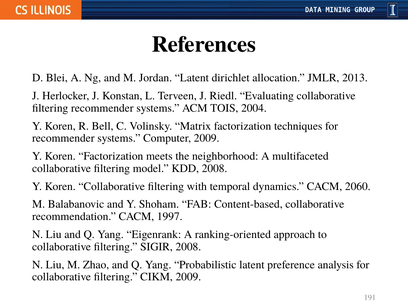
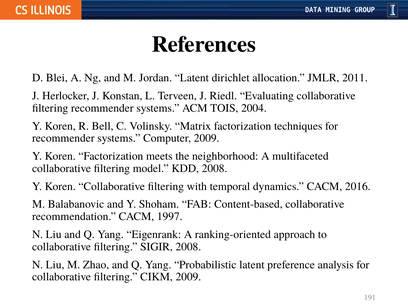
2013: 2013 -> 2011
2060: 2060 -> 2016
